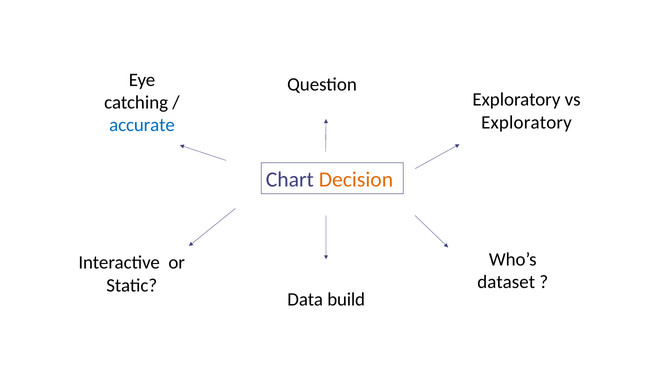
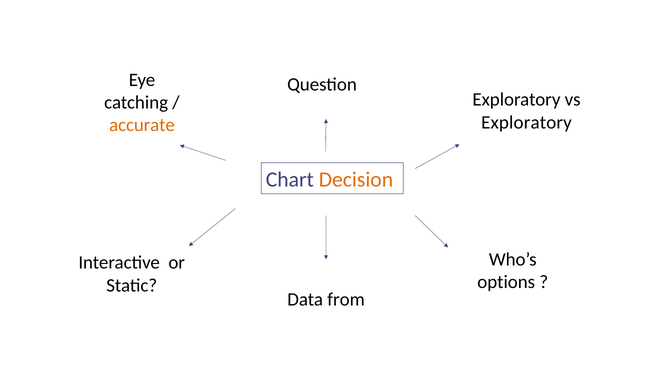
accurate colour: blue -> orange
dataset: dataset -> options
build: build -> from
